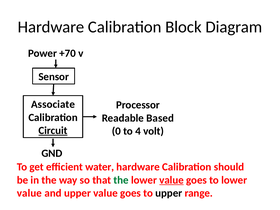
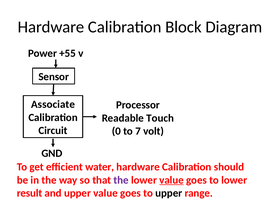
+70: +70 -> +55
Based: Based -> Touch
Circuit underline: present -> none
4: 4 -> 7
the at (121, 180) colour: green -> purple
value at (29, 193): value -> result
